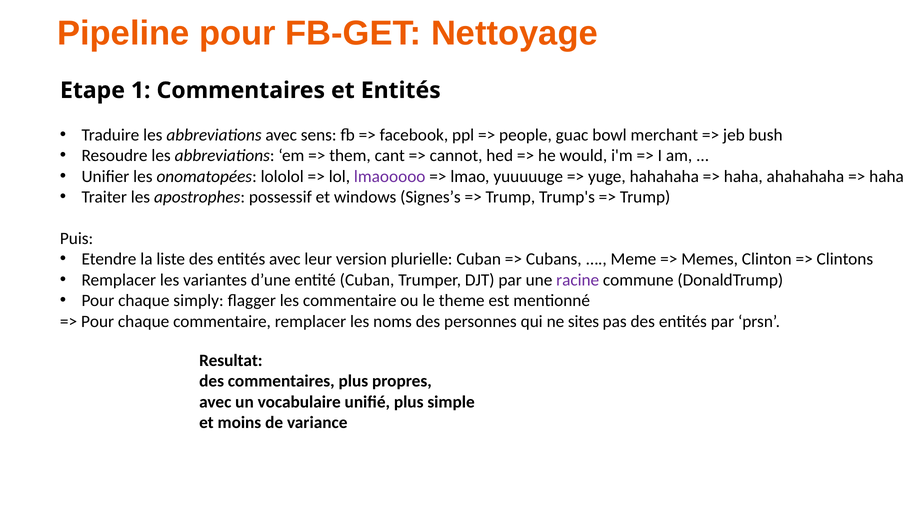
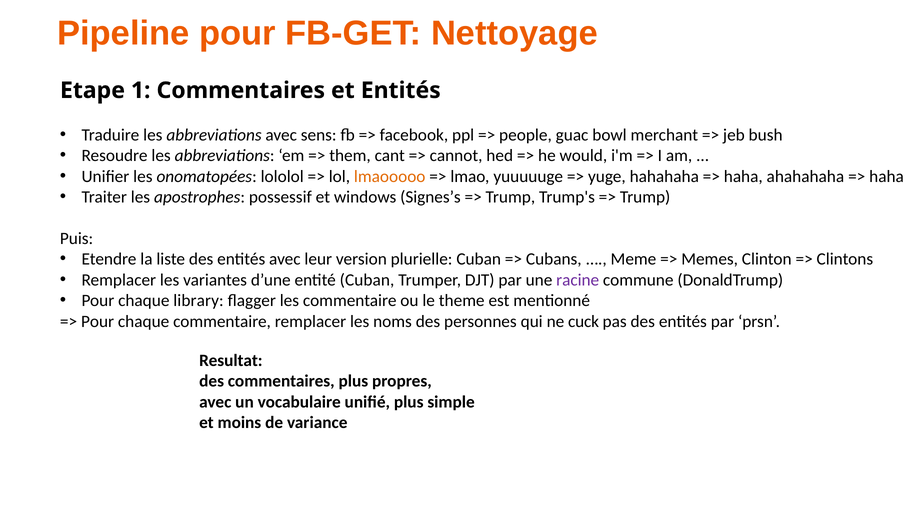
lmaooooo colour: purple -> orange
simply: simply -> library
sites: sites -> cuck
